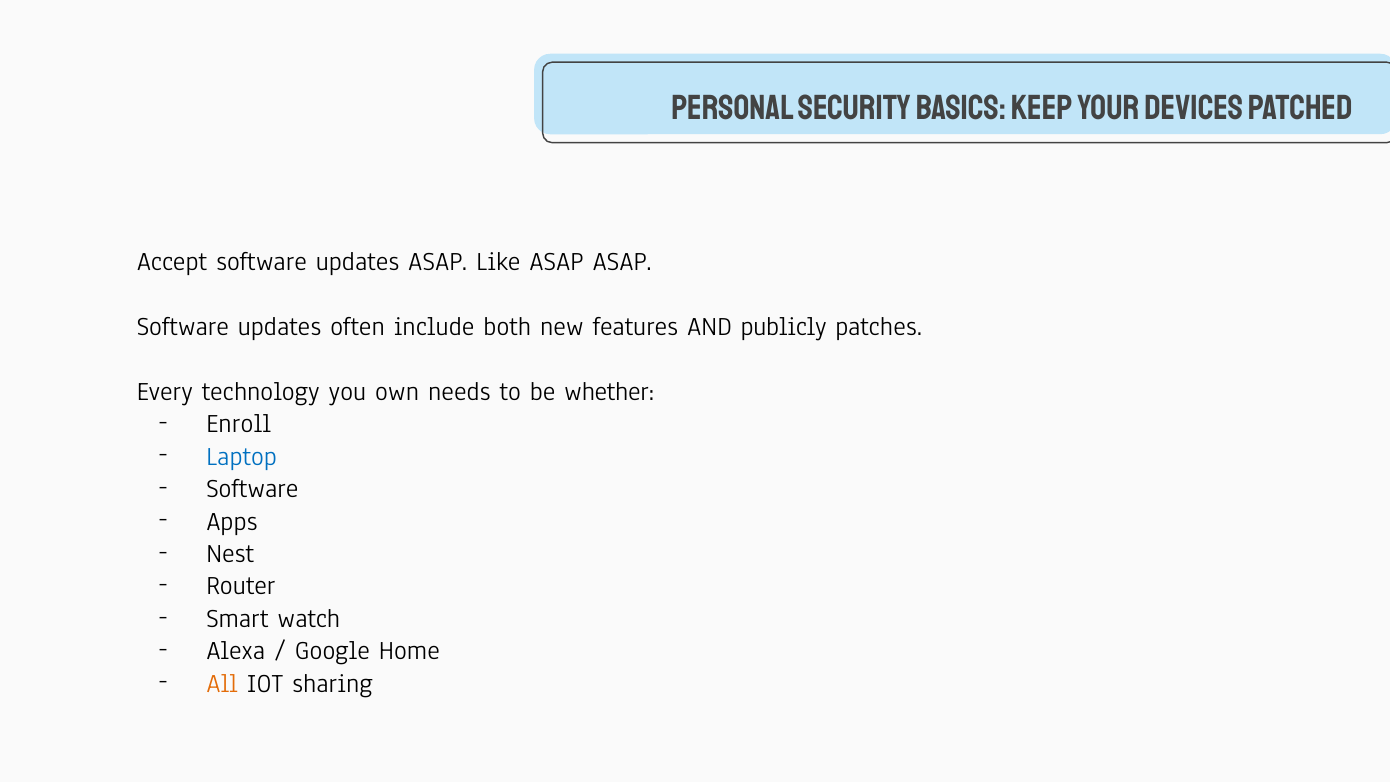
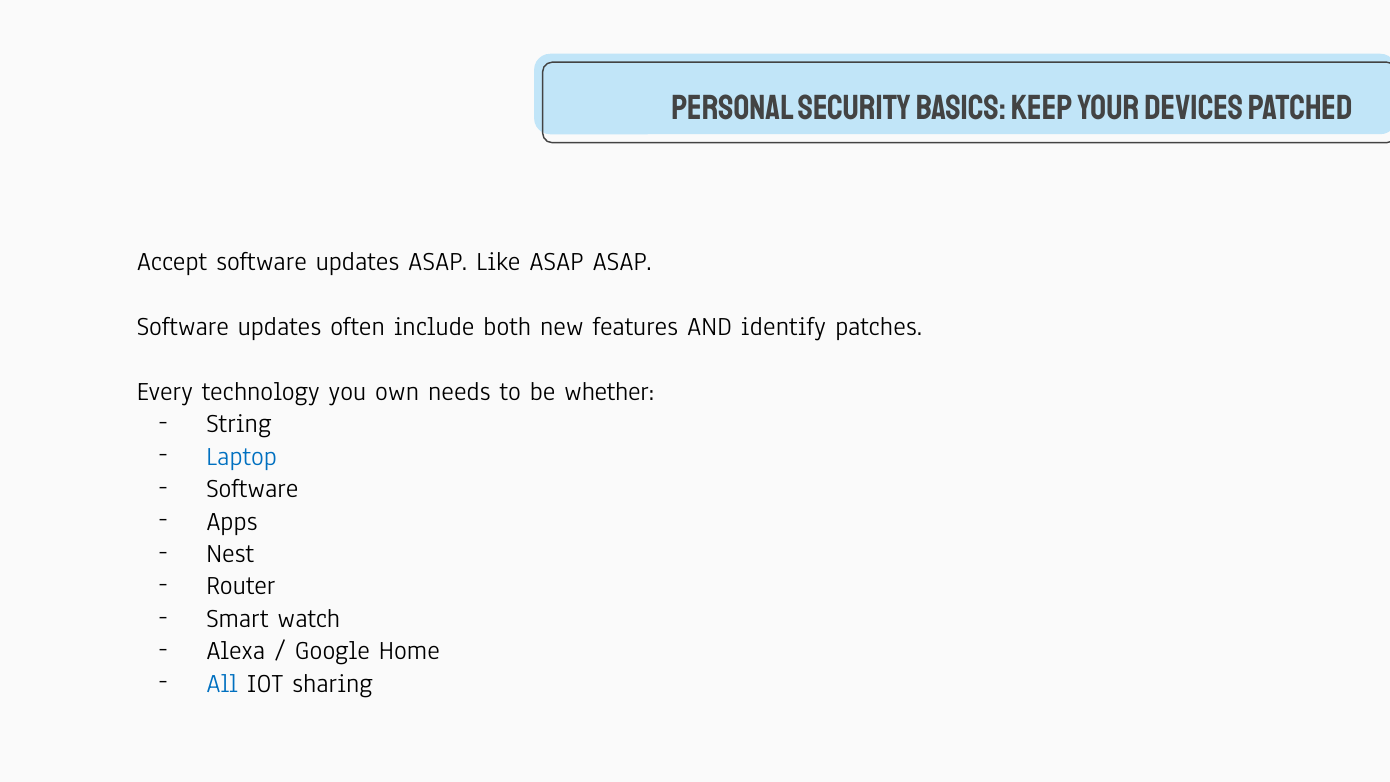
publicly: publicly -> identify
Enroll: Enroll -> String
All colour: orange -> blue
